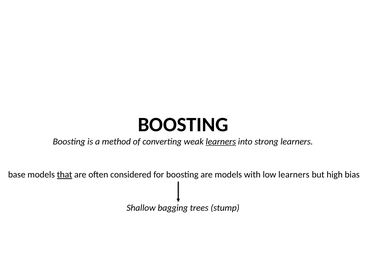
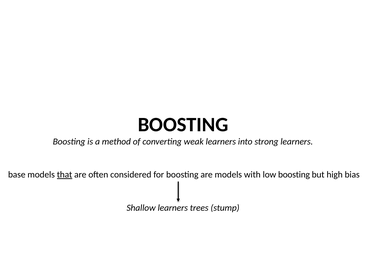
learners at (221, 142) underline: present -> none
low learners: learners -> boosting
Shallow bagging: bagging -> learners
